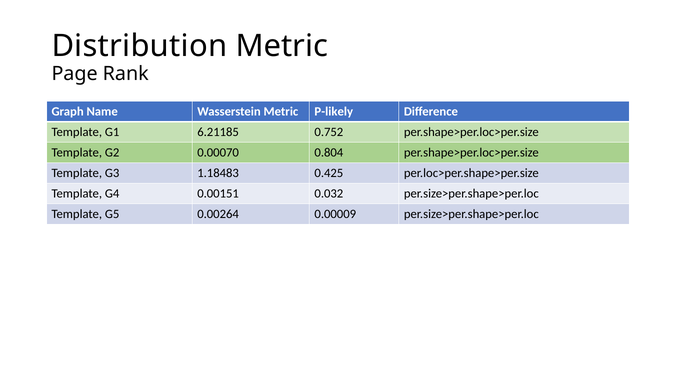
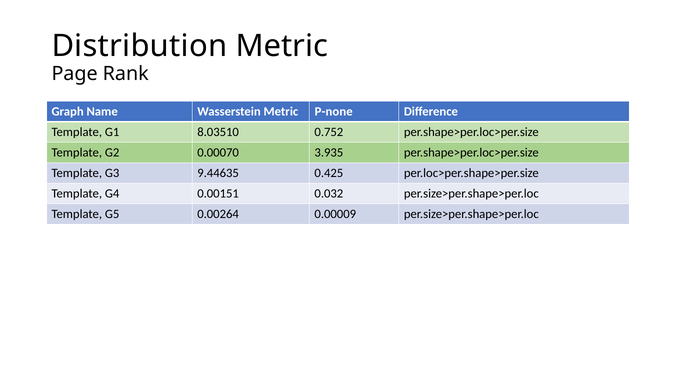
P-likely: P-likely -> P-none
6.21185: 6.21185 -> 8.03510
0.804: 0.804 -> 3.935
1.18483: 1.18483 -> 9.44635
